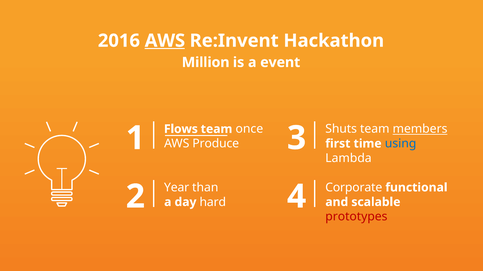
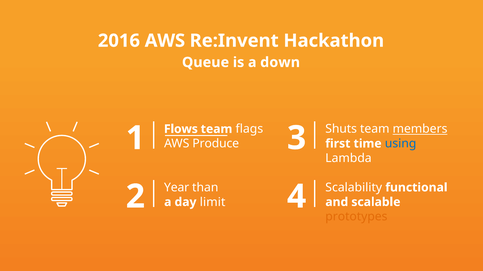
AWS at (165, 41) underline: present -> none
Million: Million -> Queue
event: event -> down
once: once -> flags
Corporate: Corporate -> Scalability
hard: hard -> limit
prototypes colour: red -> orange
